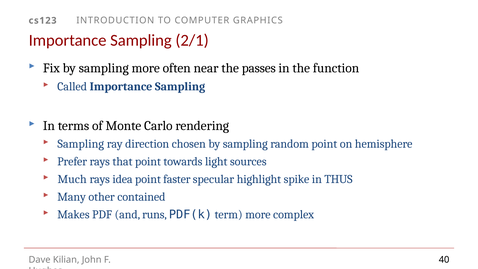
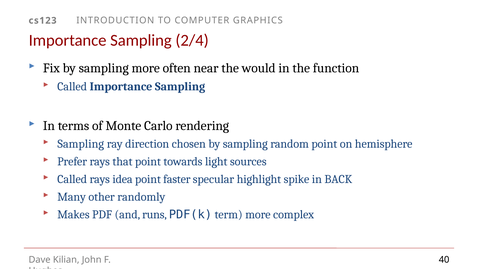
2/1: 2/1 -> 2/4
passes: passes -> would
Much at (72, 179): Much -> Called
THUS: THUS -> BACK
contained: contained -> randomly
